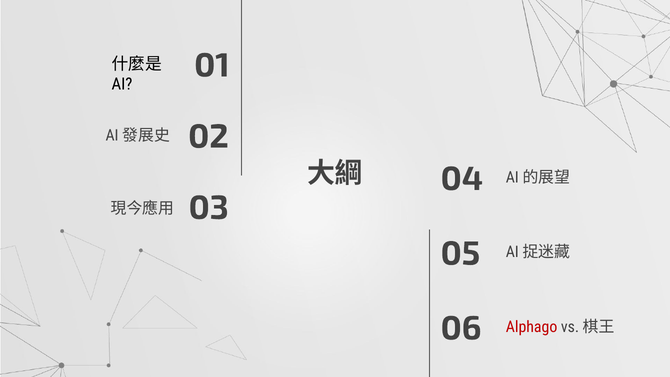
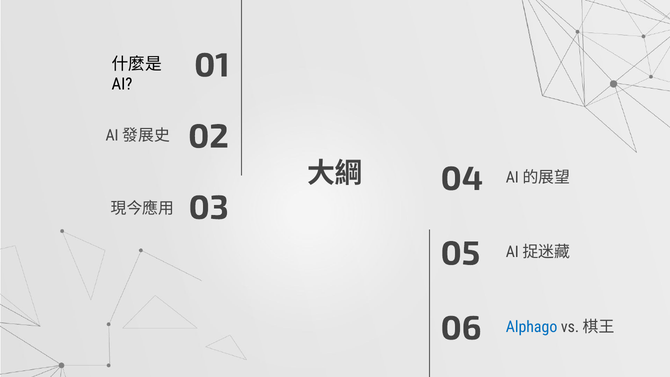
Alphago colour: red -> blue
